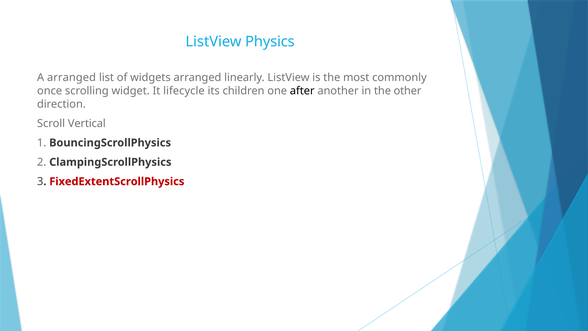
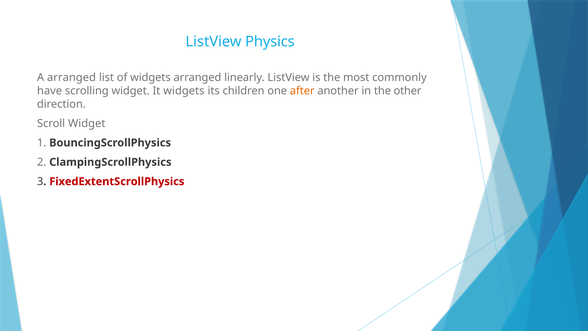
once: once -> have
It lifecycle: lifecycle -> widgets
after colour: black -> orange
Scroll Vertical: Vertical -> Widget
